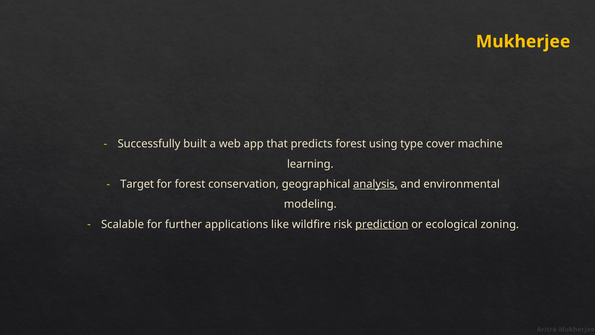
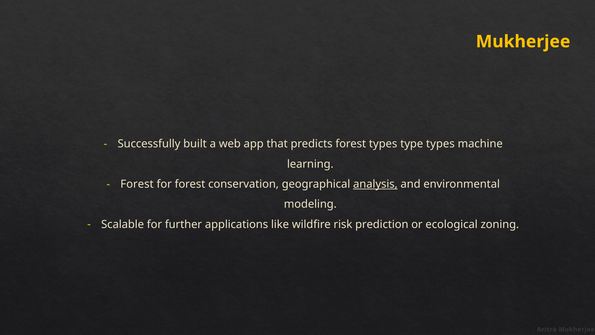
forest using: using -> types
type cover: cover -> types
Target at (137, 184): Target -> Forest
prediction underline: present -> none
